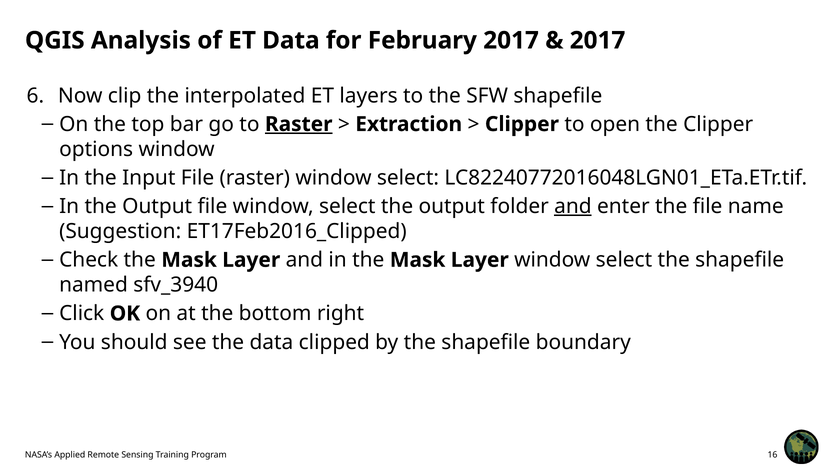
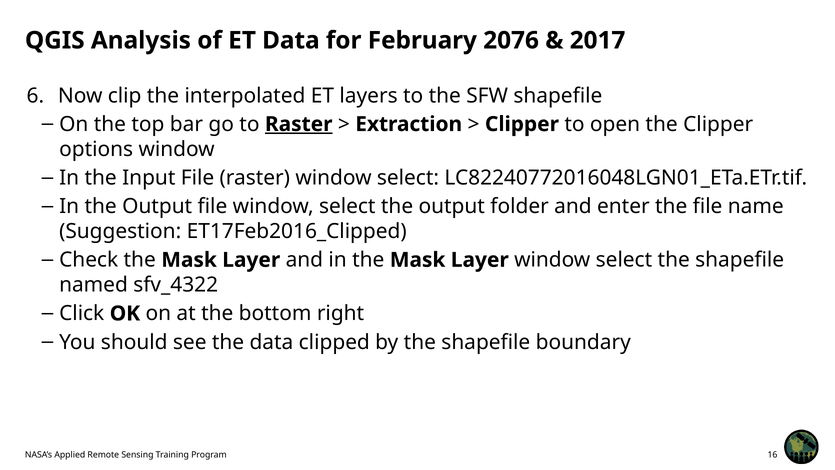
February 2017: 2017 -> 2076
and at (573, 206) underline: present -> none
sfv_3940: sfv_3940 -> sfv_4322
